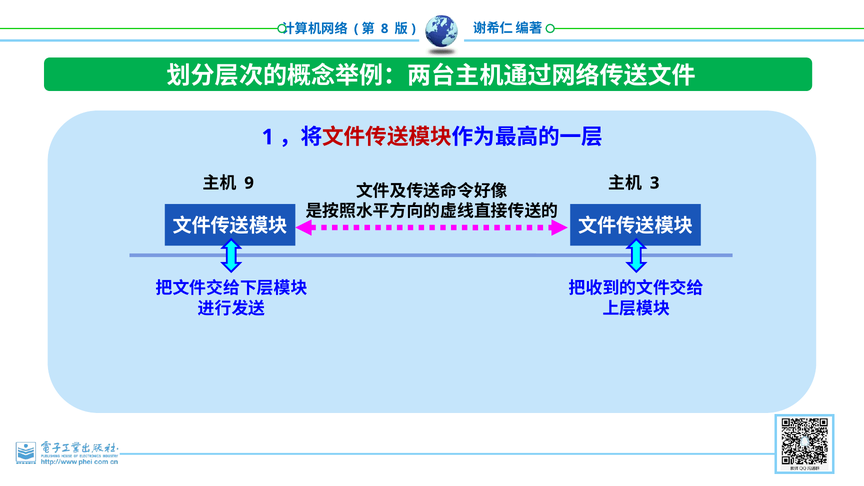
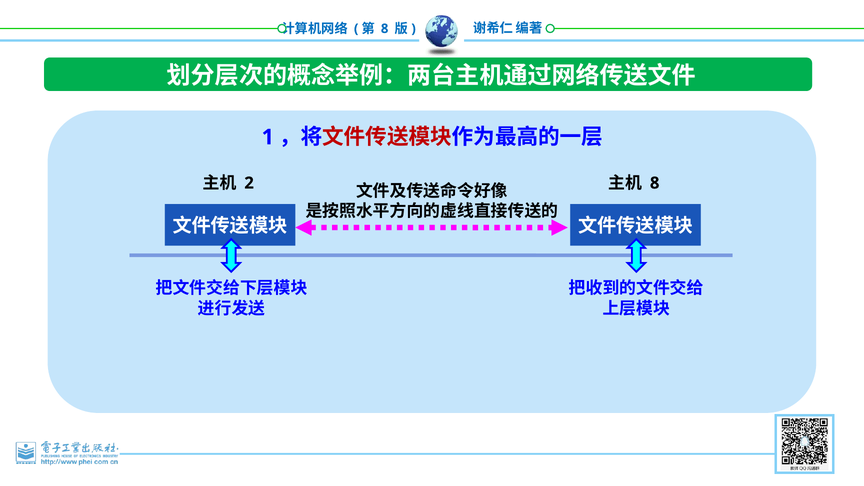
9: 9 -> 2
3 at (655, 183): 3 -> 8
